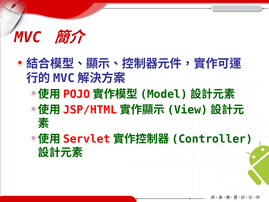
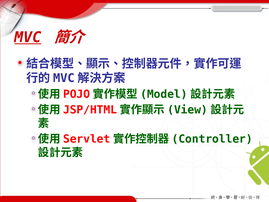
MVC underline: none -> present
